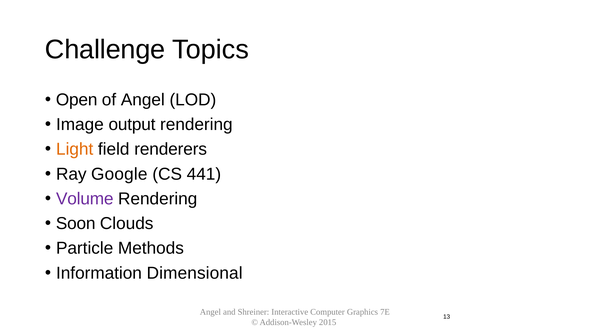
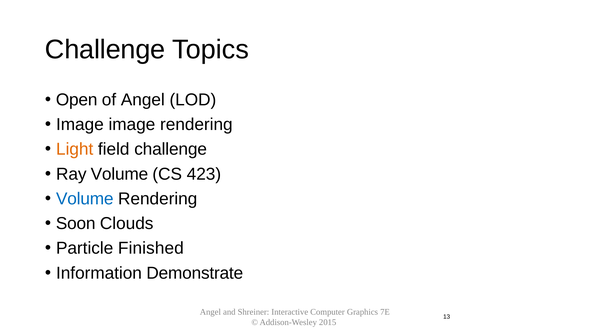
Image output: output -> image
field renderers: renderers -> challenge
Ray Google: Google -> Volume
441: 441 -> 423
Volume at (85, 199) colour: purple -> blue
Methods: Methods -> Finished
Dimensional: Dimensional -> Demonstrate
